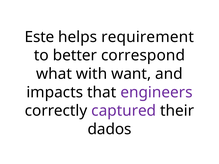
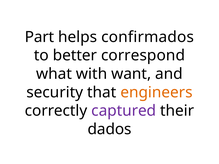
Este: Este -> Part
requirement: requirement -> confirmados
impacts: impacts -> security
engineers colour: purple -> orange
